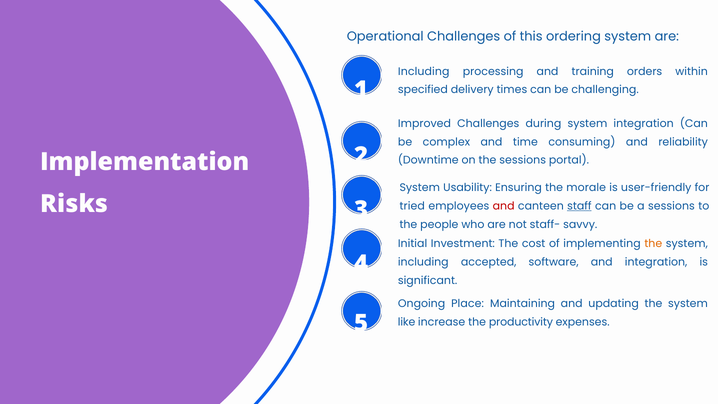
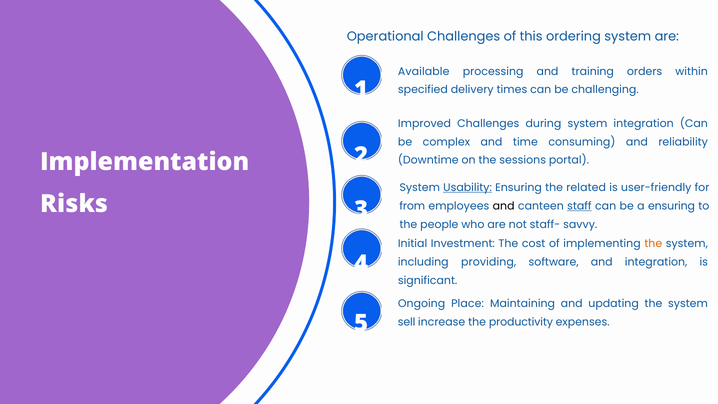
Including at (424, 71): Including -> Available
Usability underline: none -> present
morale: morale -> related
tried: tried -> from
and at (504, 206) colour: red -> black
a sessions: sessions -> ensuring
accepted: accepted -> providing
like: like -> sell
